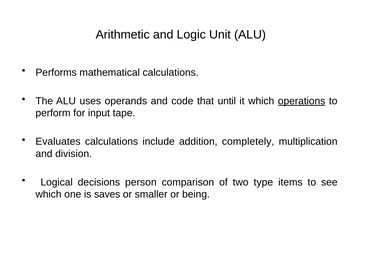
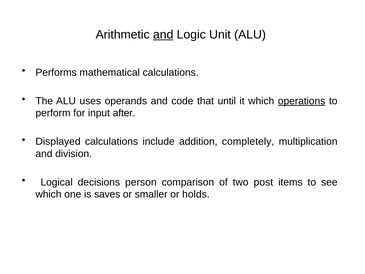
and at (163, 35) underline: none -> present
tape: tape -> after
Evaluates: Evaluates -> Displayed
type: type -> post
being: being -> holds
